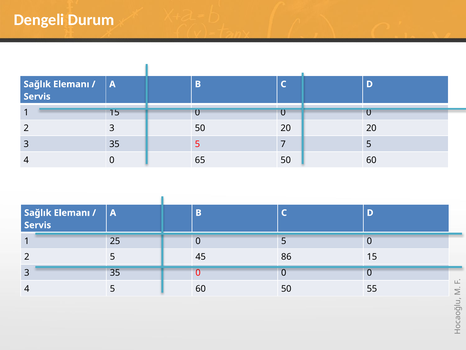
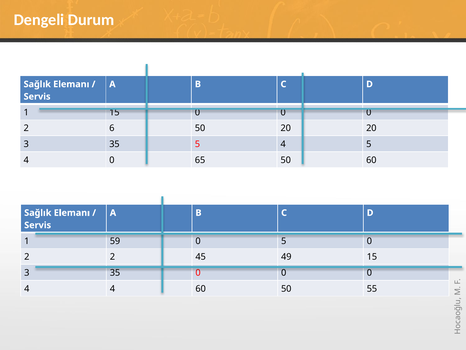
2 3: 3 -> 6
35 5 7: 7 -> 4
25: 25 -> 59
2 5: 5 -> 2
86: 86 -> 49
4 5: 5 -> 4
